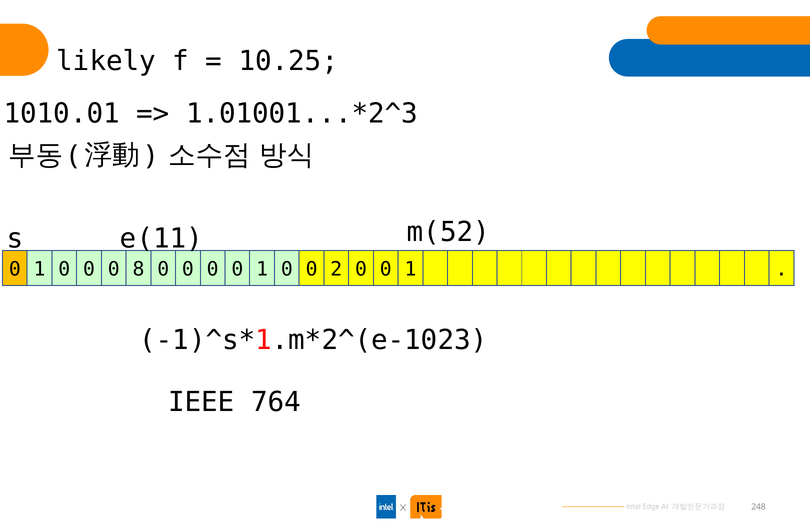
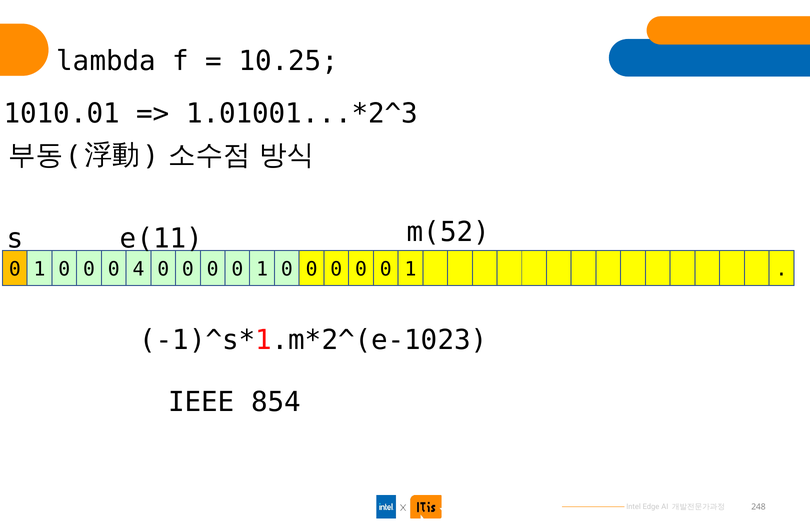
likely: likely -> lambda
8: 8 -> 4
2 at (336, 269): 2 -> 0
764: 764 -> 854
